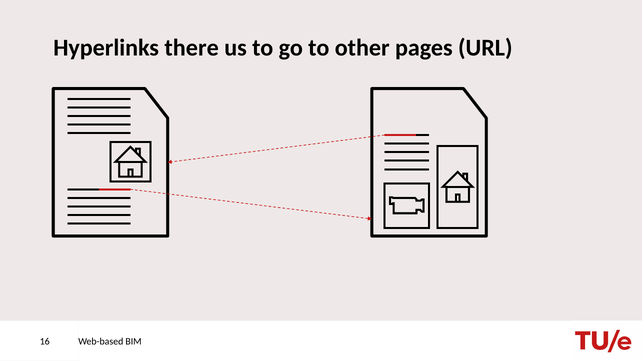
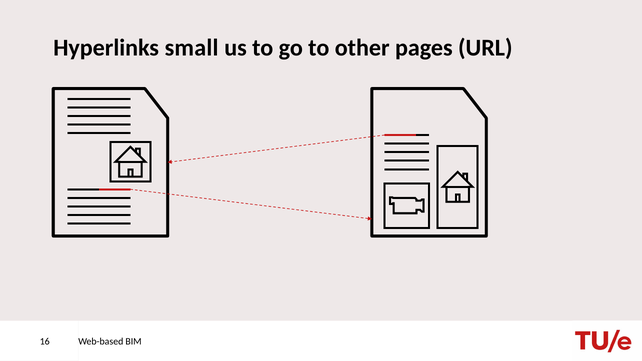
there: there -> small
